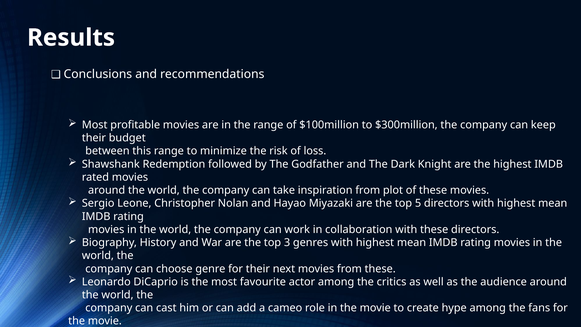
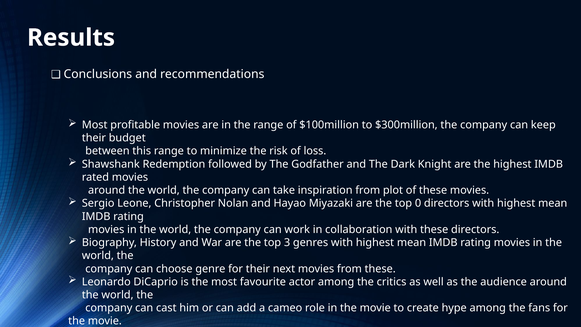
5: 5 -> 0
